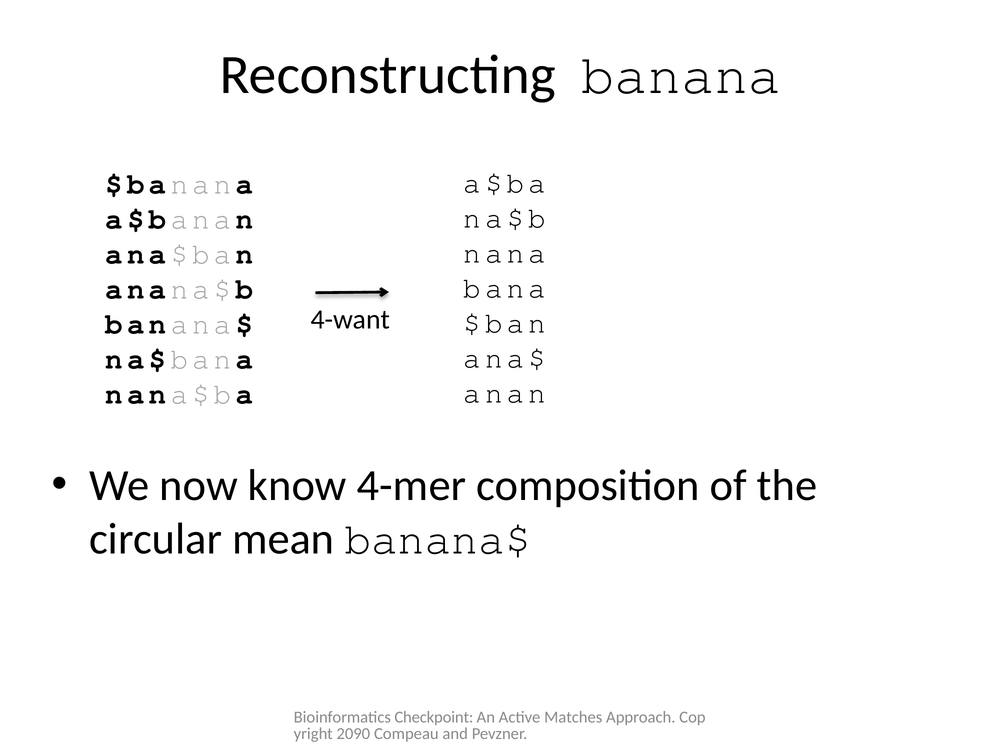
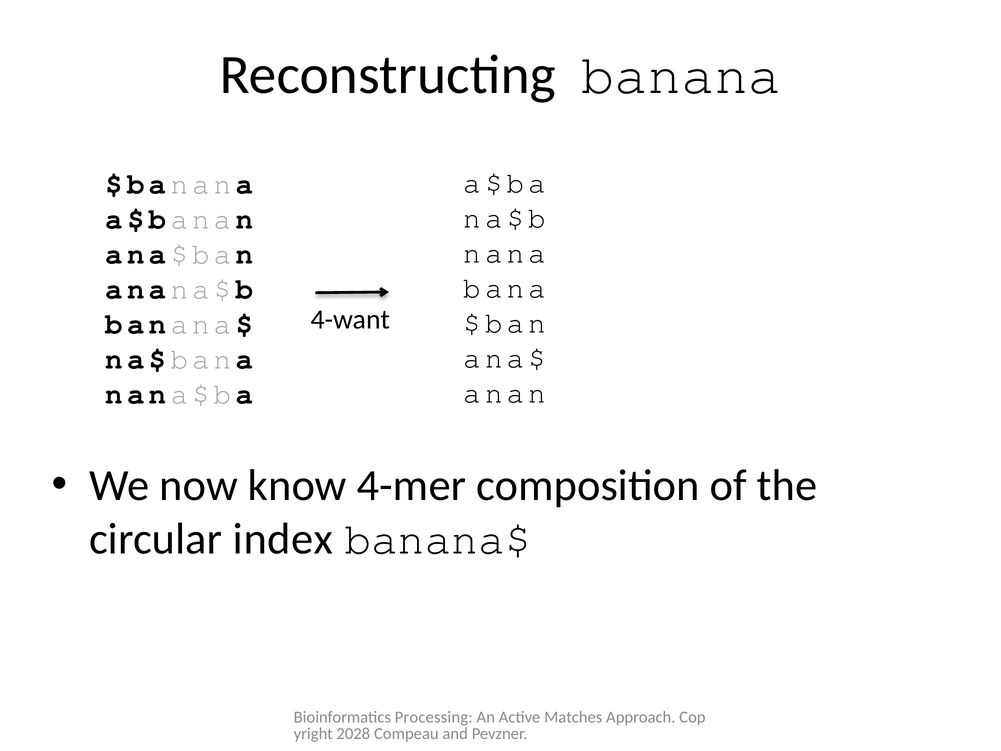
mean: mean -> index
Checkpoint: Checkpoint -> Processing
2090: 2090 -> 2028
